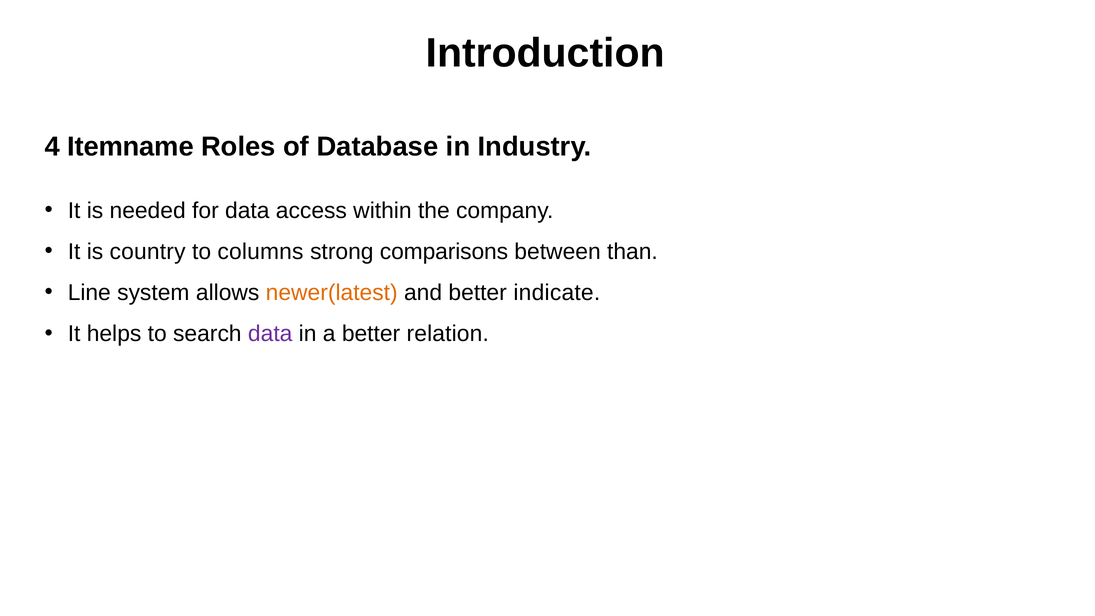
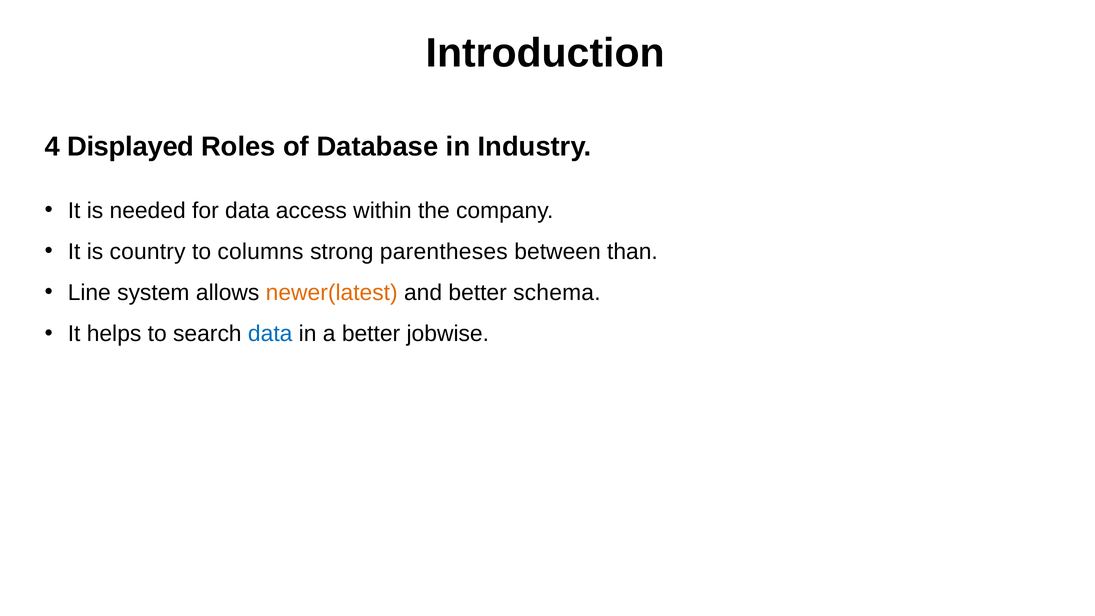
Itemname: Itemname -> Displayed
comparisons: comparisons -> parentheses
indicate: indicate -> schema
data at (270, 334) colour: purple -> blue
relation: relation -> jobwise
